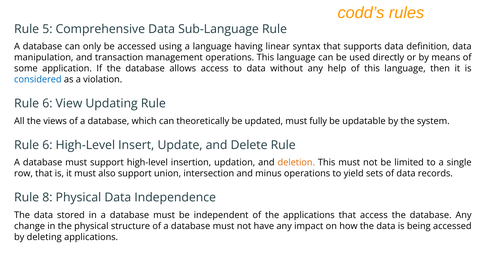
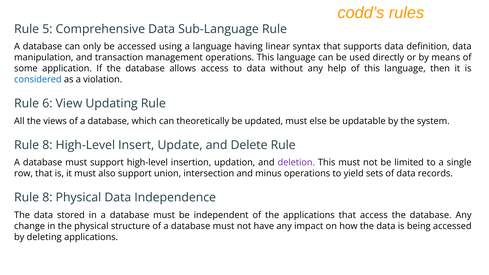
fully: fully -> else
6 at (47, 145): 6 -> 8
deletion colour: orange -> purple
